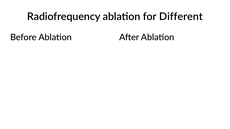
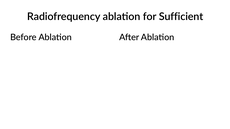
Different: Different -> Sufficient
